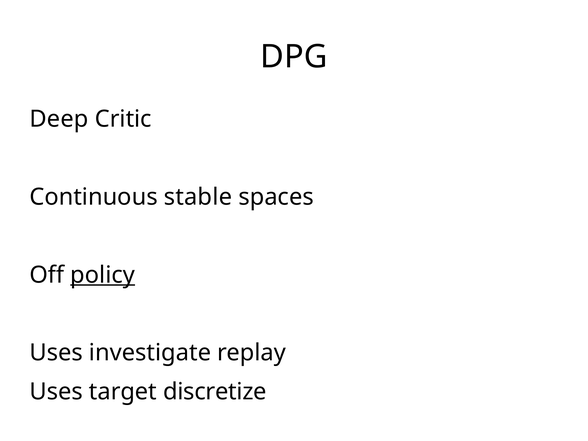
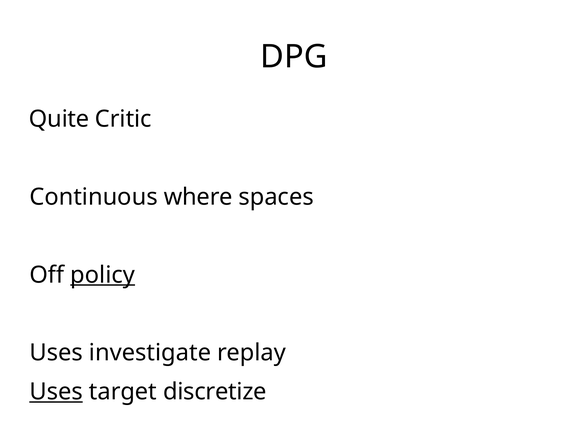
Deep: Deep -> Quite
stable: stable -> where
Uses at (56, 392) underline: none -> present
